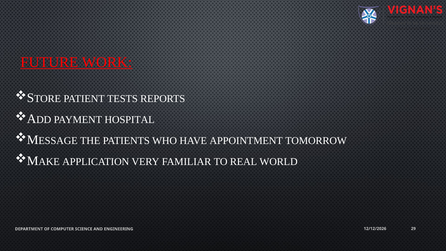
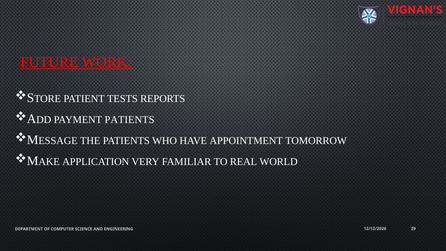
PAYMENT HOSPITAL: HOSPITAL -> PATIENTS
